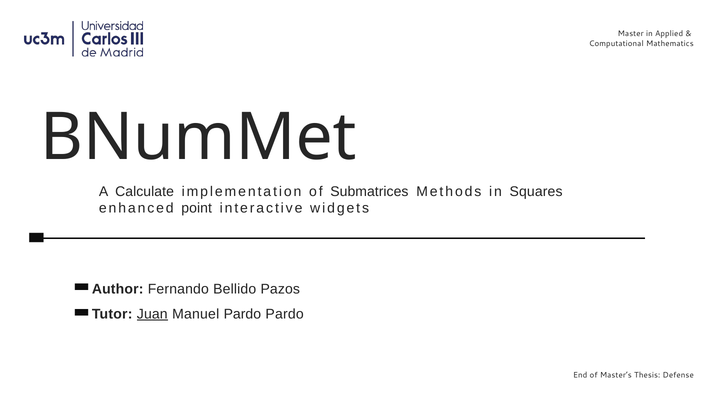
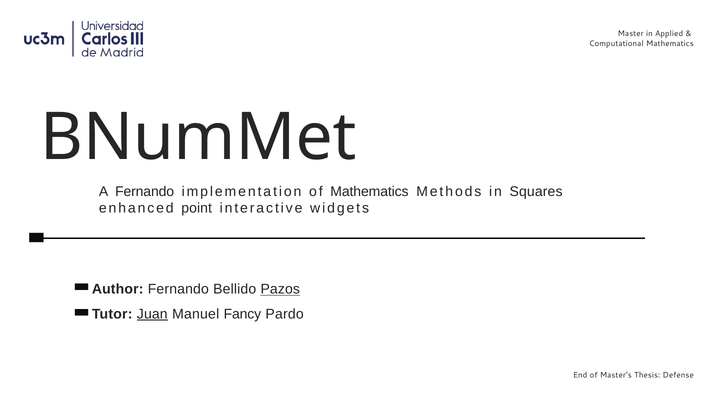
A Calculate: Calculate -> Fernando
of Submatrices: Submatrices -> Mathematics
Pazos underline: none -> present
Manuel Pardo: Pardo -> Fancy
